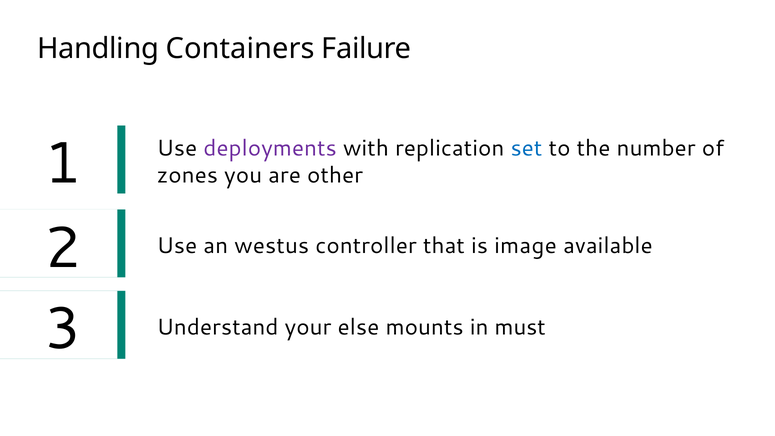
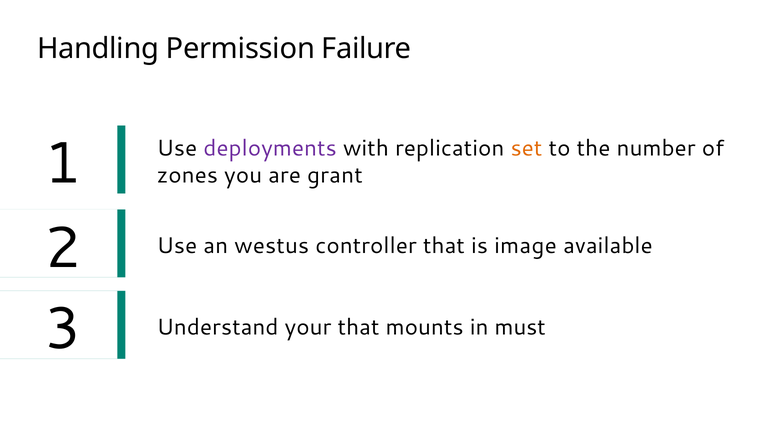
Containers: Containers -> Permission
set colour: blue -> orange
other: other -> grant
your else: else -> that
